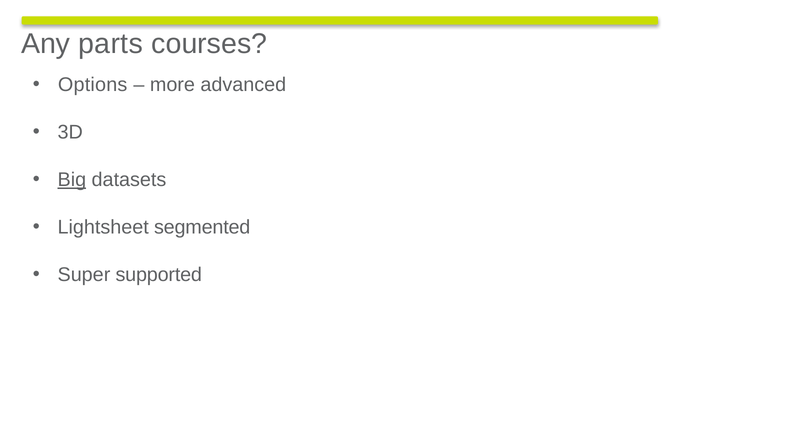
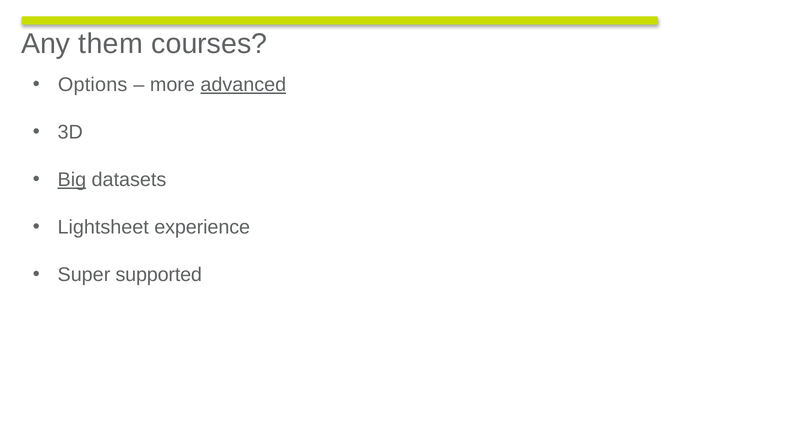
parts: parts -> them
advanced underline: none -> present
segmented: segmented -> experience
